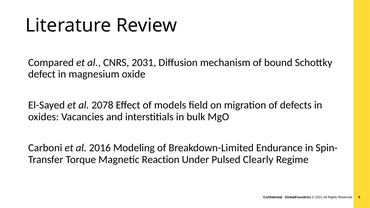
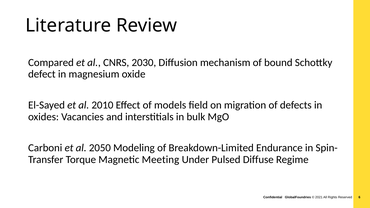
2031: 2031 -> 2030
2078: 2078 -> 2010
2016: 2016 -> 2050
Reaction: Reaction -> Meeting
Clearly: Clearly -> Diffuse
